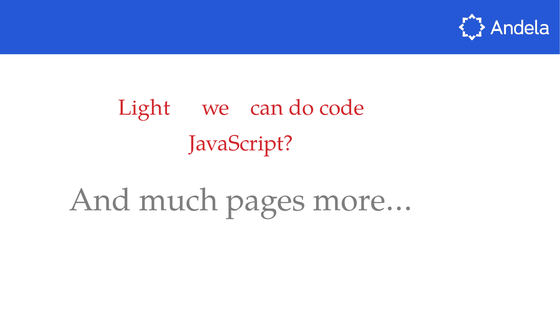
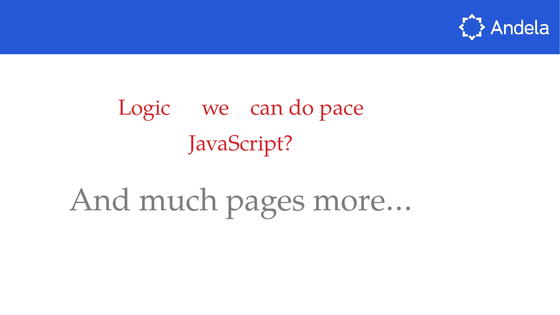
Light: Light -> Logic
code: code -> pace
